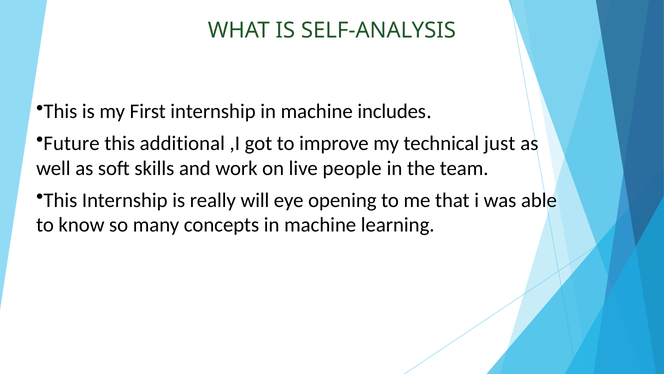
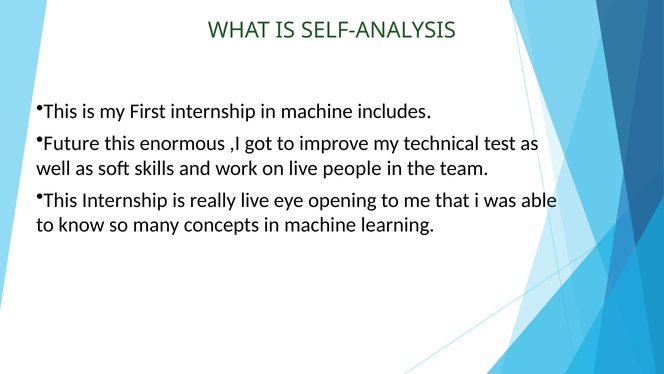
additional: additional -> enormous
just: just -> test
really will: will -> live
